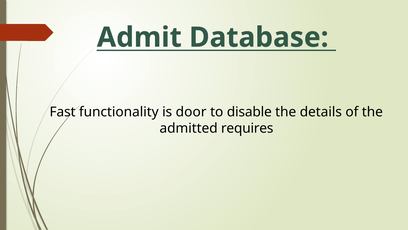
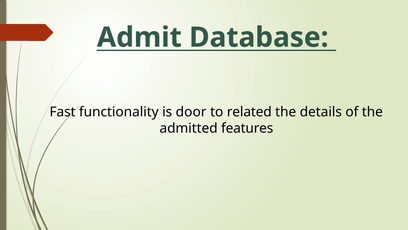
disable: disable -> related
requires: requires -> features
